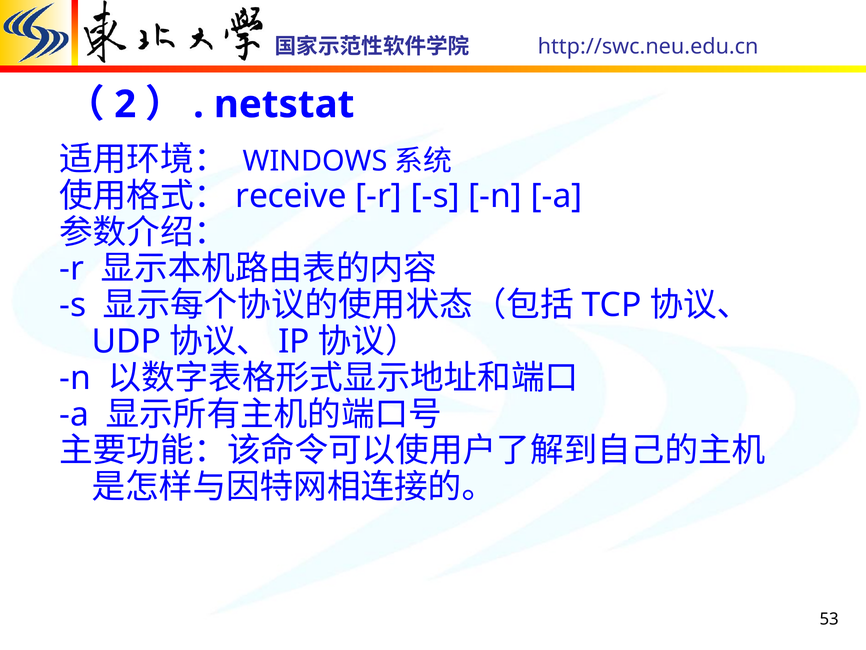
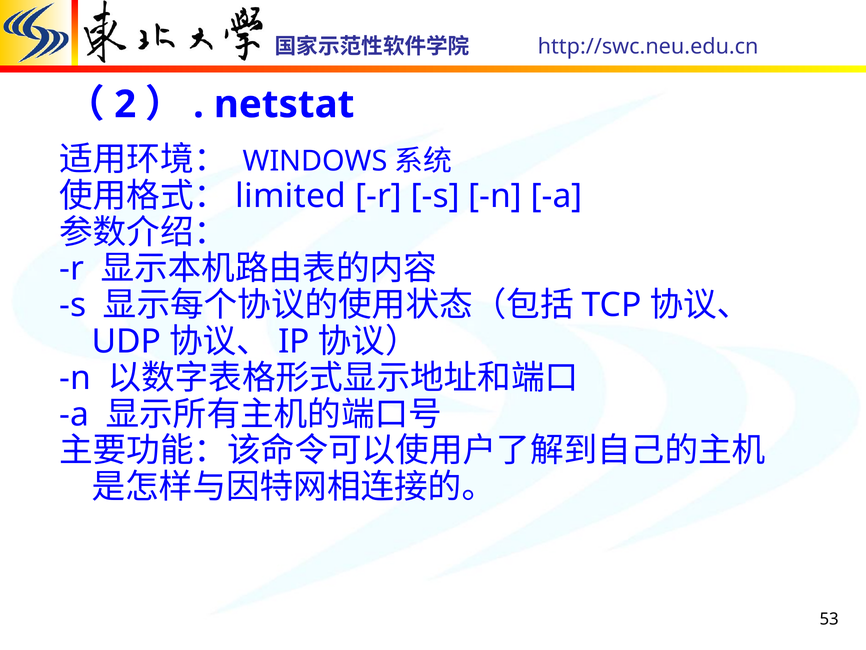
receive: receive -> limited
